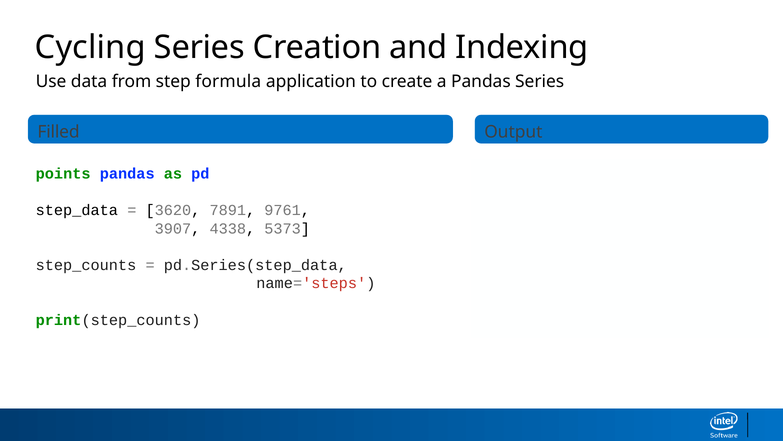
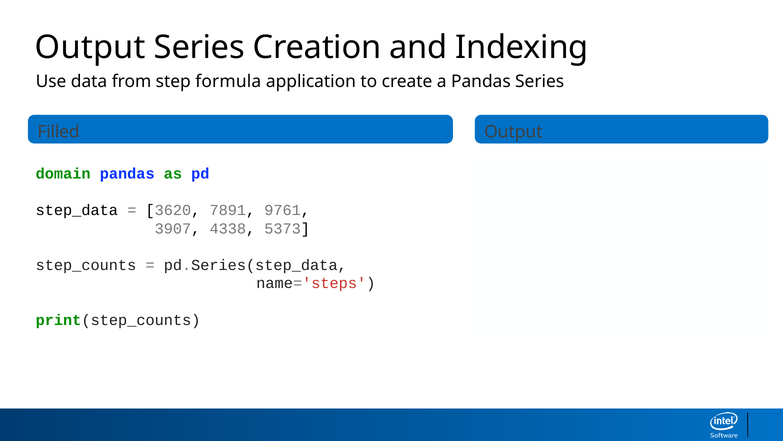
Cycling at (90, 47): Cycling -> Output
points: points -> domain
